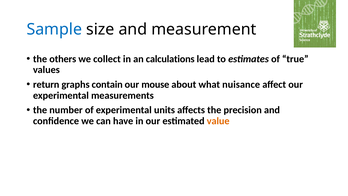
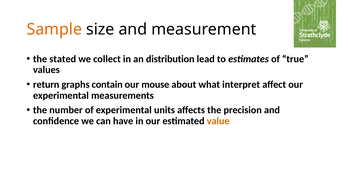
Sample colour: blue -> orange
others: others -> stated
calculations: calculations -> distribution
nuisance: nuisance -> interpret
